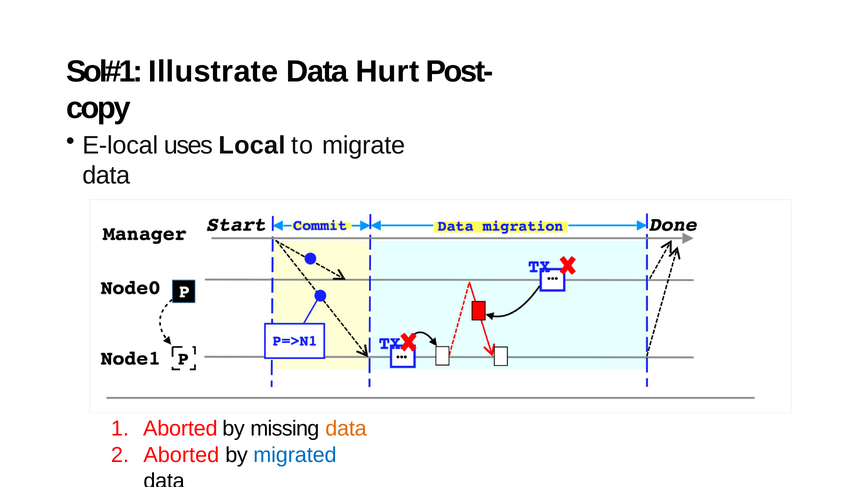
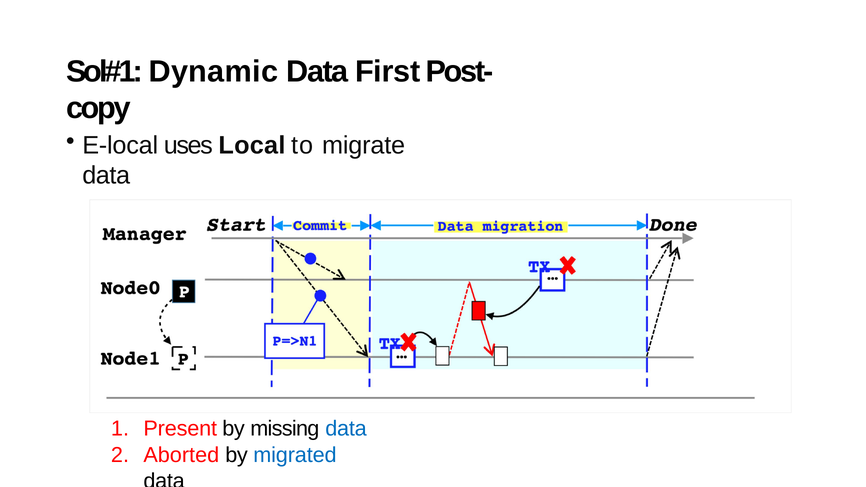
Illustrate: Illustrate -> Dynamic
Hurt: Hurt -> First
1 Aborted: Aborted -> Present
data at (346, 429) colour: orange -> blue
